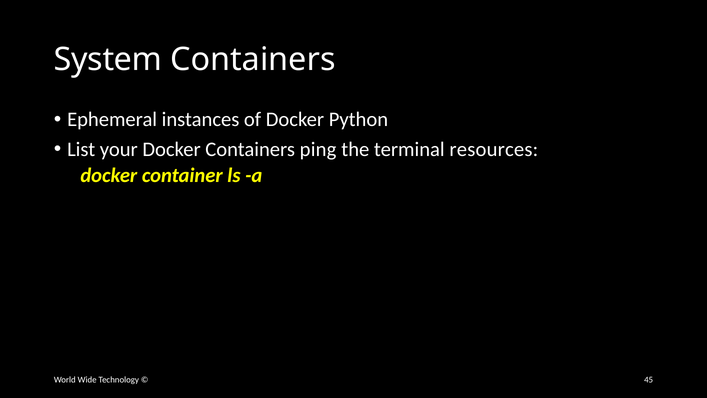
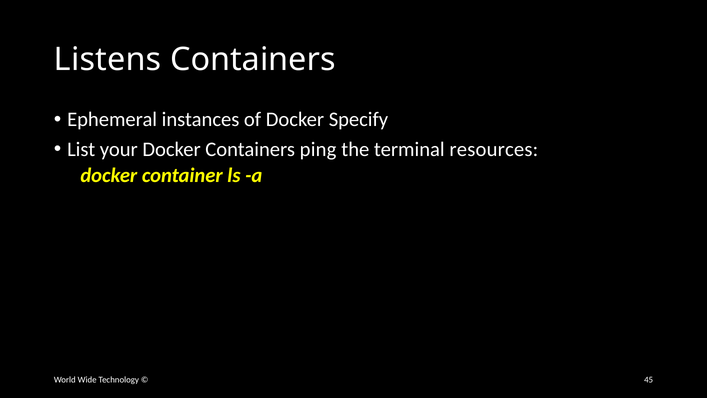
System: System -> Listens
Python: Python -> Specify
